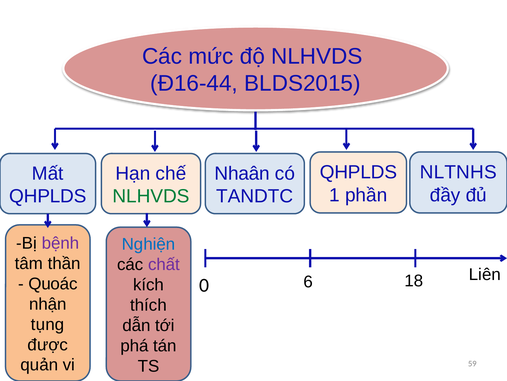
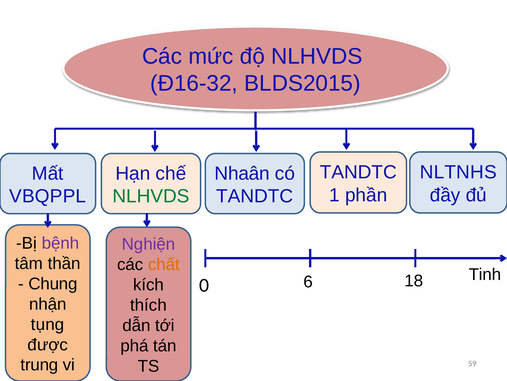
Đ16-44: Đ16-44 -> Đ16-32
QHPLDS at (358, 172): QHPLDS -> TANDTC
QHPLDS at (48, 196): QHPLDS -> VBQPPL
Nghiện colour: blue -> purple
chất colour: purple -> orange
Liên: Liên -> Tinh
Quoác: Quoác -> Chung
quản: quản -> trung
